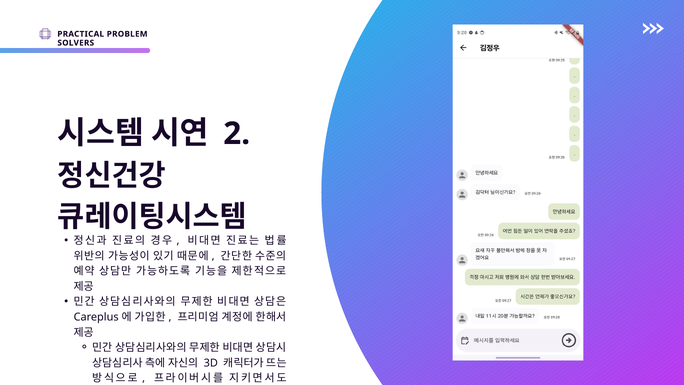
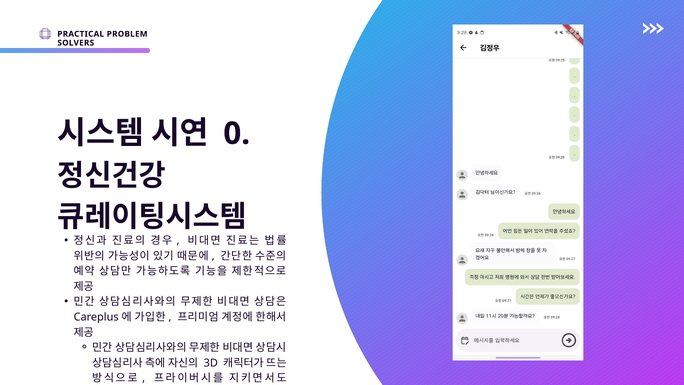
2: 2 -> 0
